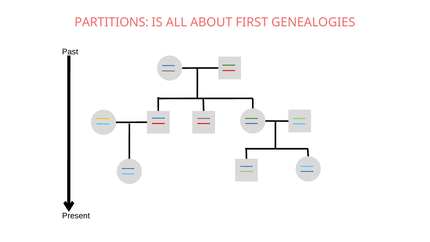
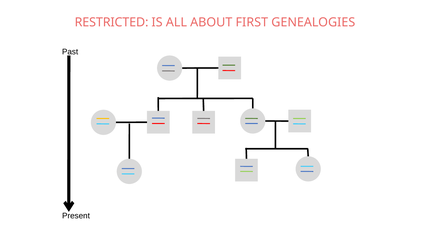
PARTITIONS: PARTITIONS -> RESTRICTED
